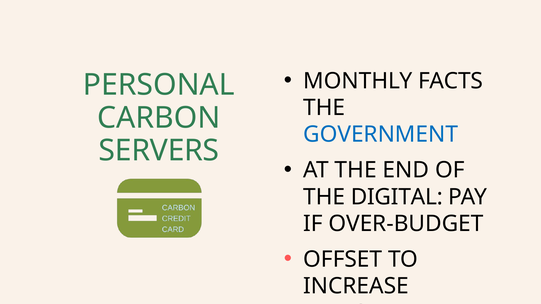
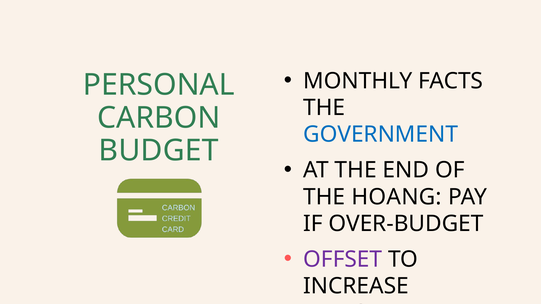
SERVERS at (159, 151): SERVERS -> BUDGET
DIGITAL: DIGITAL -> HOANG
OFFSET colour: black -> purple
